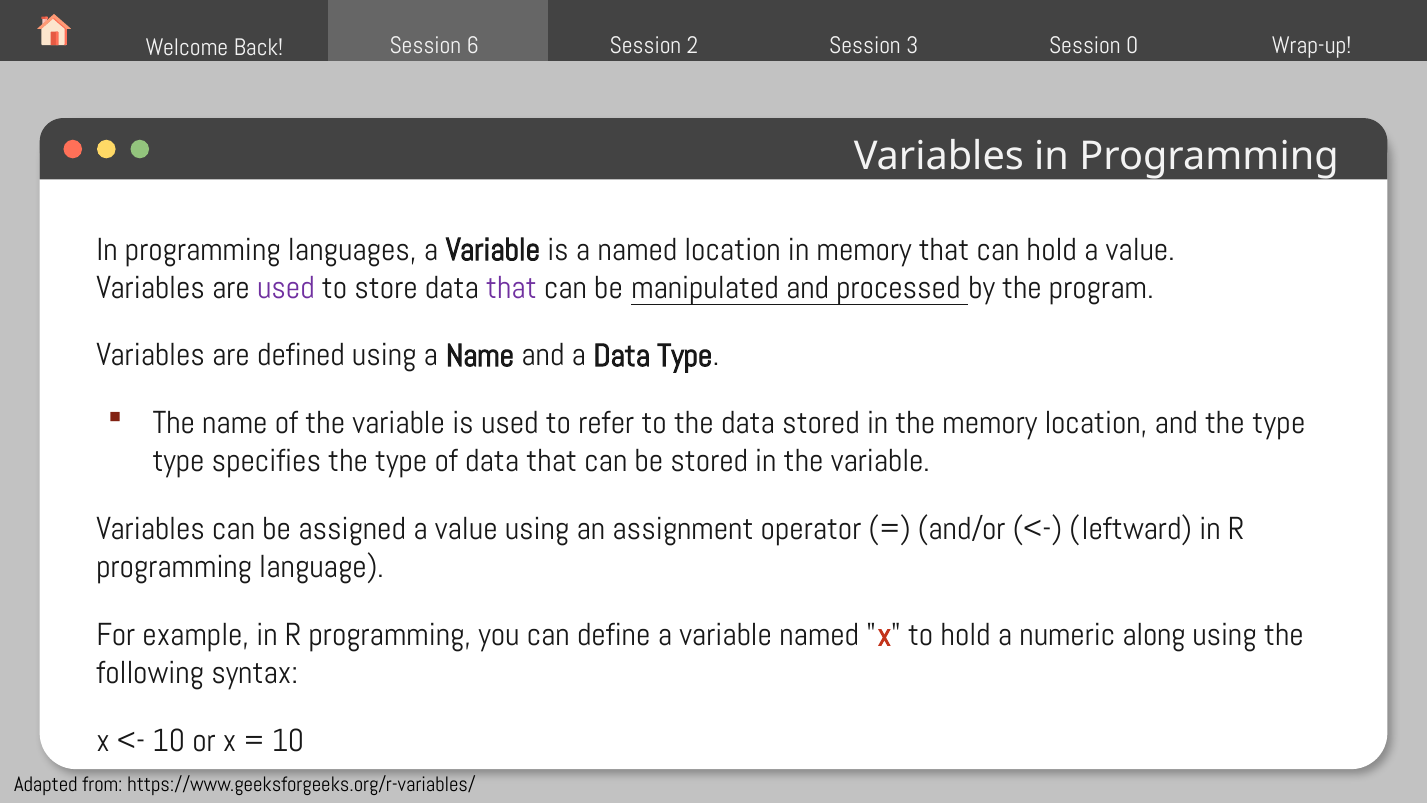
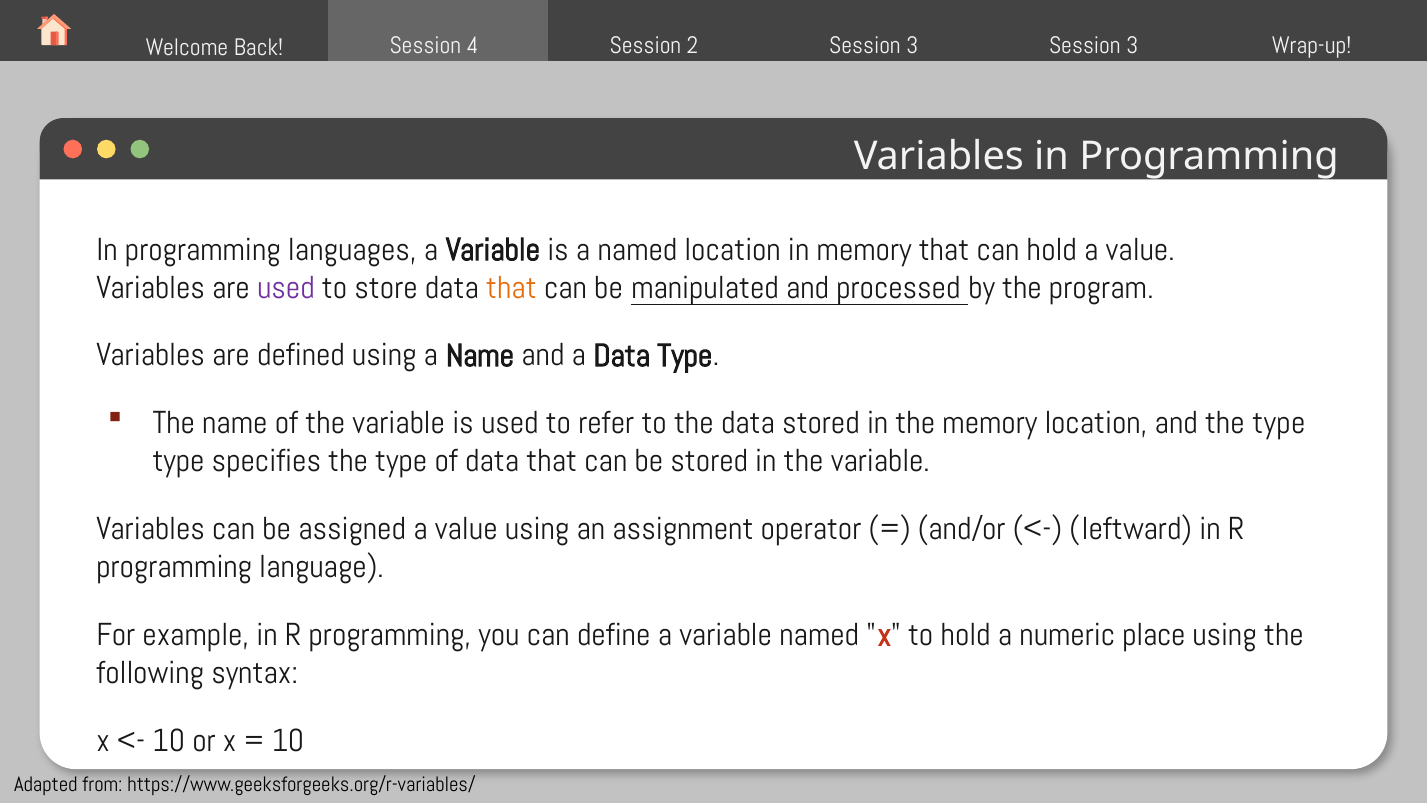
6: 6 -> 4
3 Session 0: 0 -> 3
that at (511, 288) colour: purple -> orange
along: along -> place
